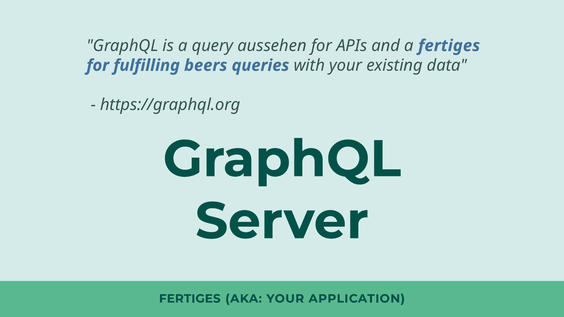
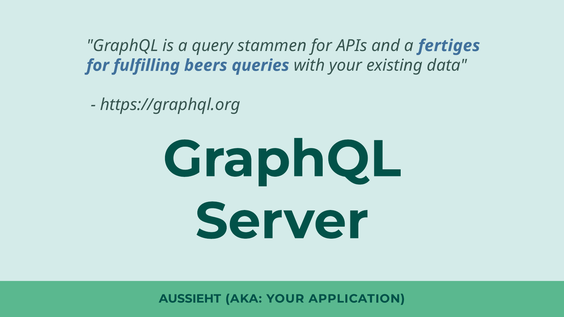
aussehen: aussehen -> stammen
FERTIGES at (190, 299): FERTIGES -> AUSSIEHT
